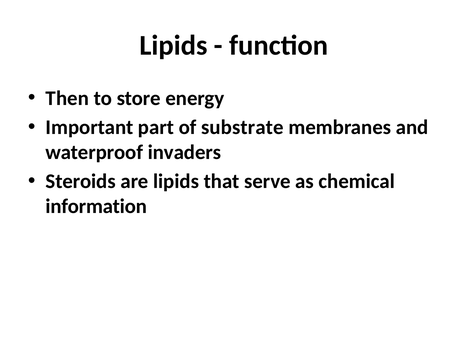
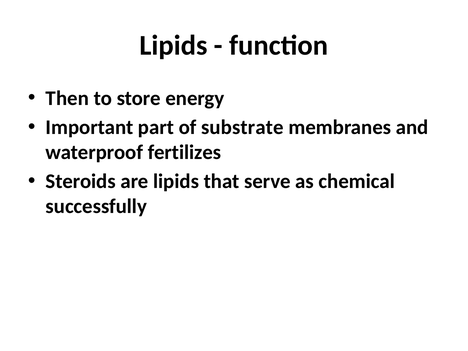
invaders: invaders -> fertilizes
information: information -> successfully
